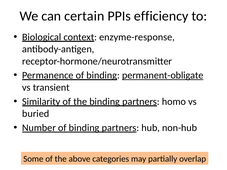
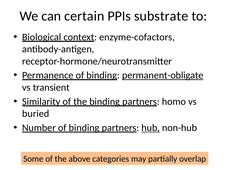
efficiency: efficiency -> substrate
enzyme-response: enzyme-response -> enzyme-cofactors
hub underline: none -> present
